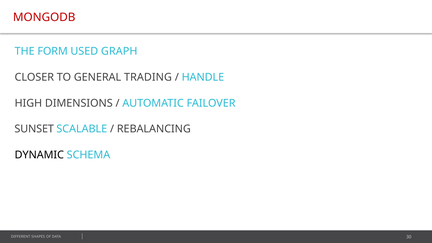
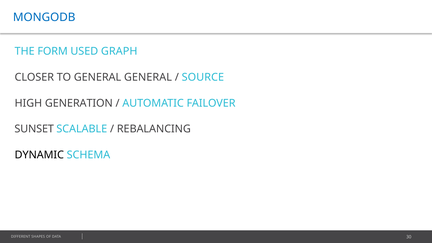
MONGODB colour: red -> blue
GENERAL TRADING: TRADING -> GENERAL
HANDLE: HANDLE -> SOURCE
DIMENSIONS: DIMENSIONS -> GENERATION
